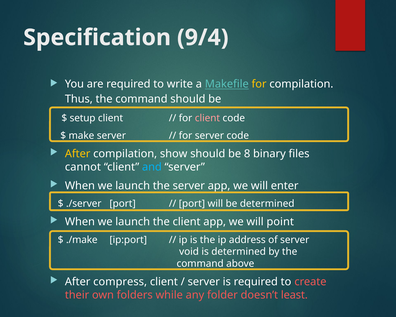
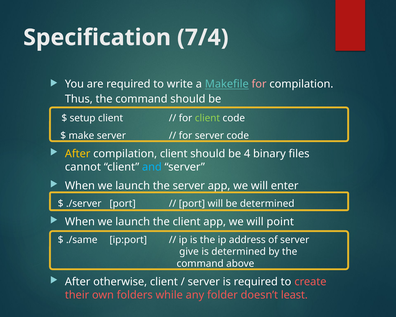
9/4: 9/4 -> 7/4
for at (259, 84) colour: yellow -> pink
client at (207, 118) colour: pink -> light green
compilation show: show -> client
8: 8 -> 4
./make: ./make -> ./same
void: void -> give
compress: compress -> otherwise
